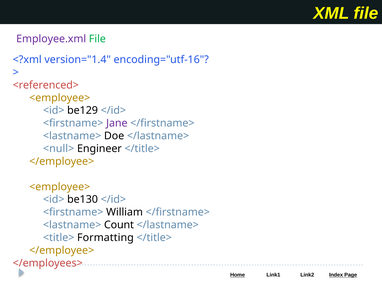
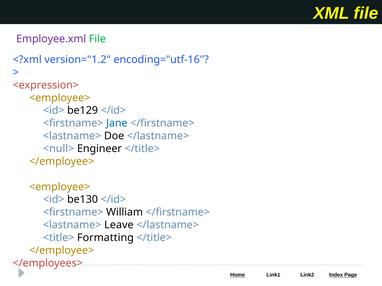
version="1.4: version="1.4 -> version="1.2
<referenced>: <referenced> -> <expression>
Jane colour: purple -> blue
Count: Count -> Leave
